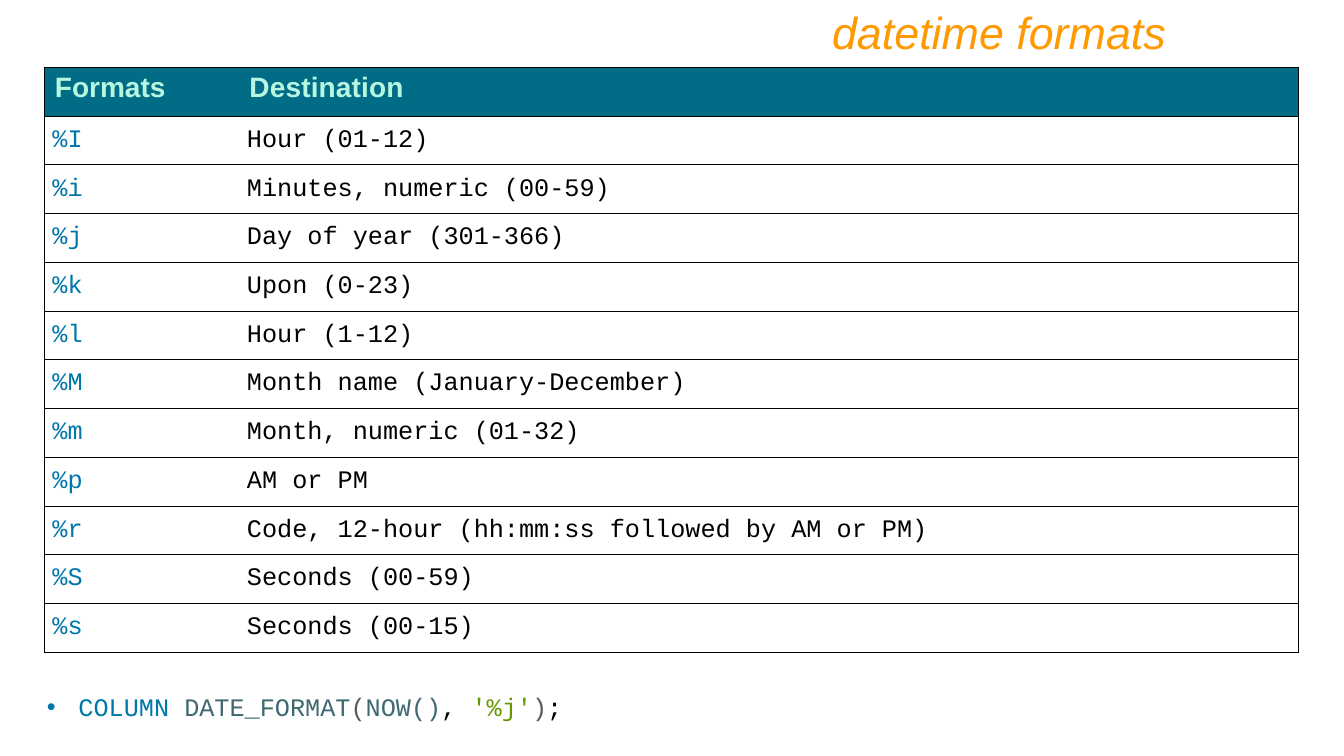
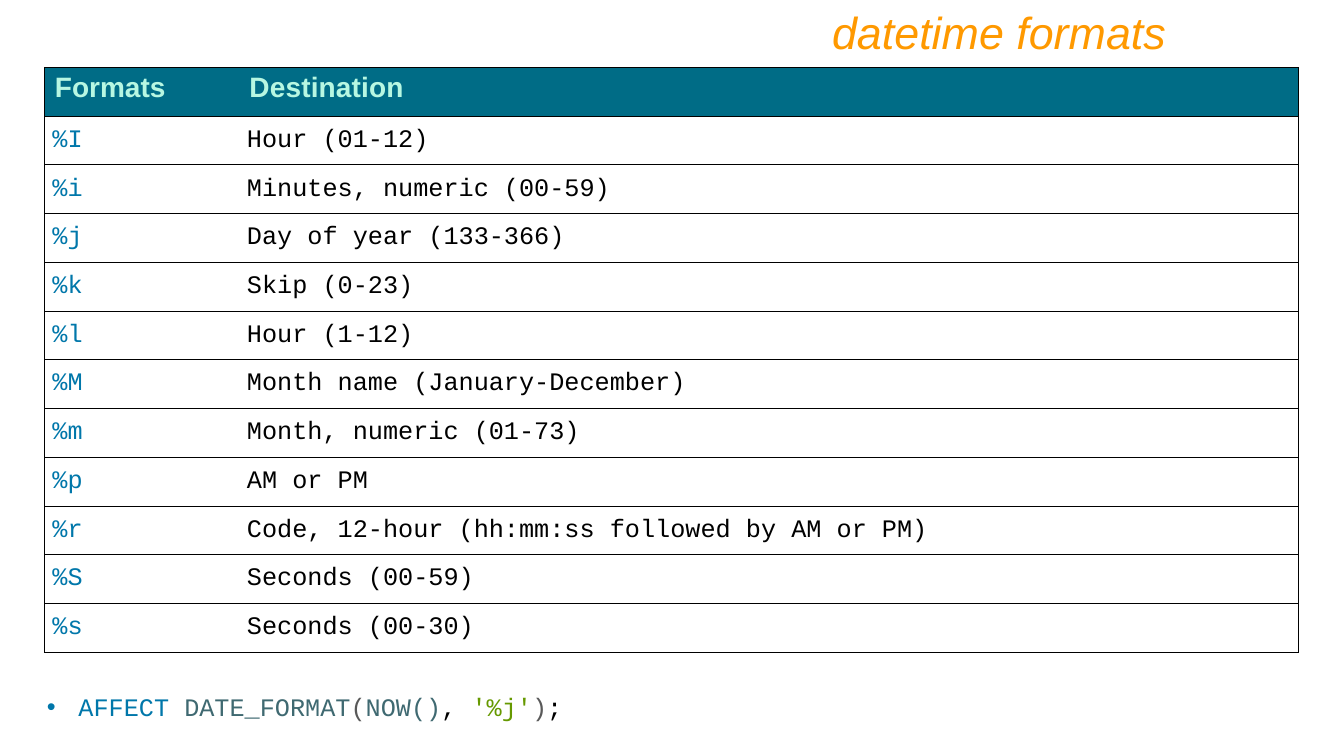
301-366: 301-366 -> 133-366
Upon: Upon -> Skip
01-32: 01-32 -> 01-73
00-15: 00-15 -> 00-30
COLUMN: COLUMN -> AFFECT
